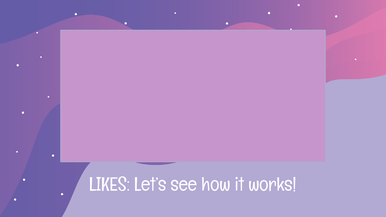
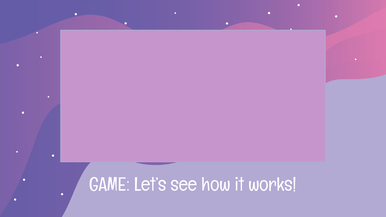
LIKES: LIKES -> GAME
